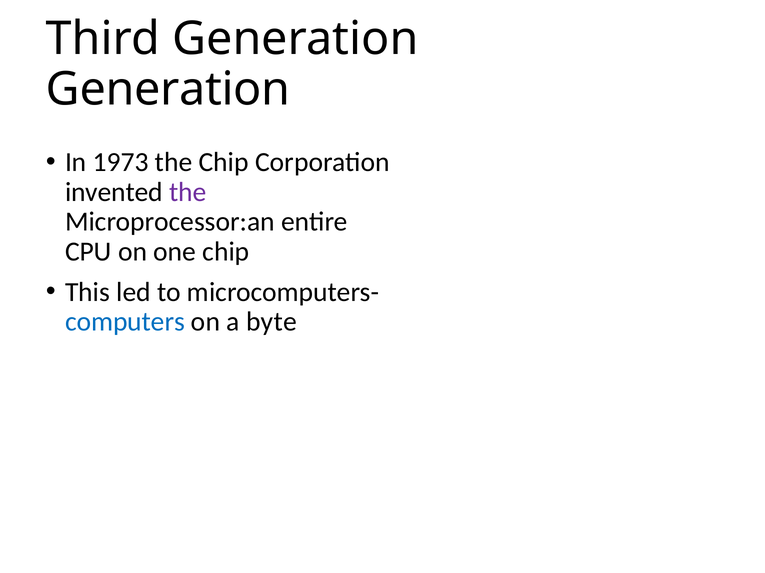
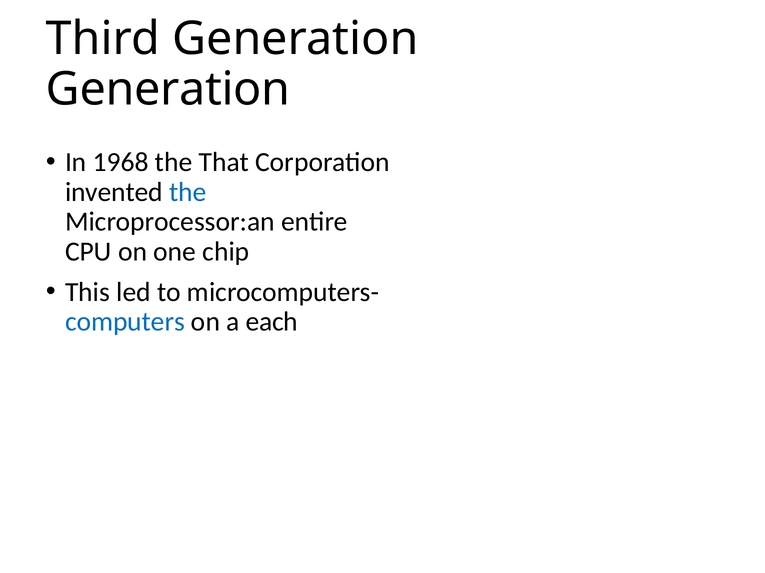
1973: 1973 -> 1968
the Chip: Chip -> That
the at (188, 192) colour: purple -> blue
byte: byte -> each
